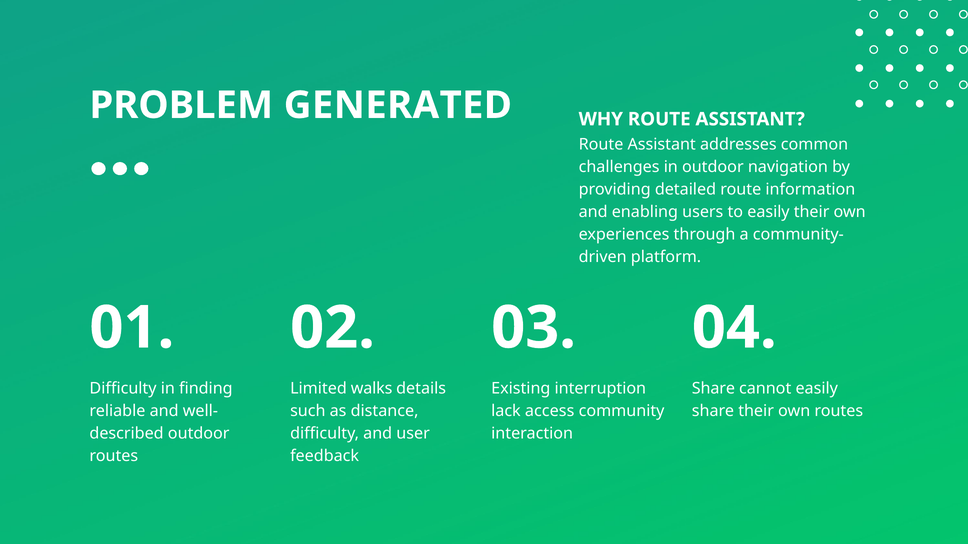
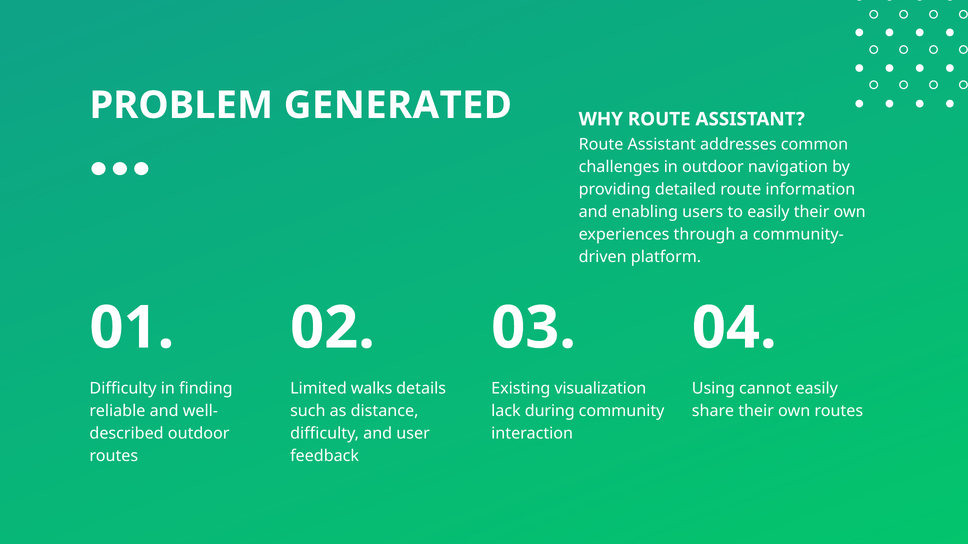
interruption: interruption -> visualization
Share at (713, 389): Share -> Using
access: access -> during
